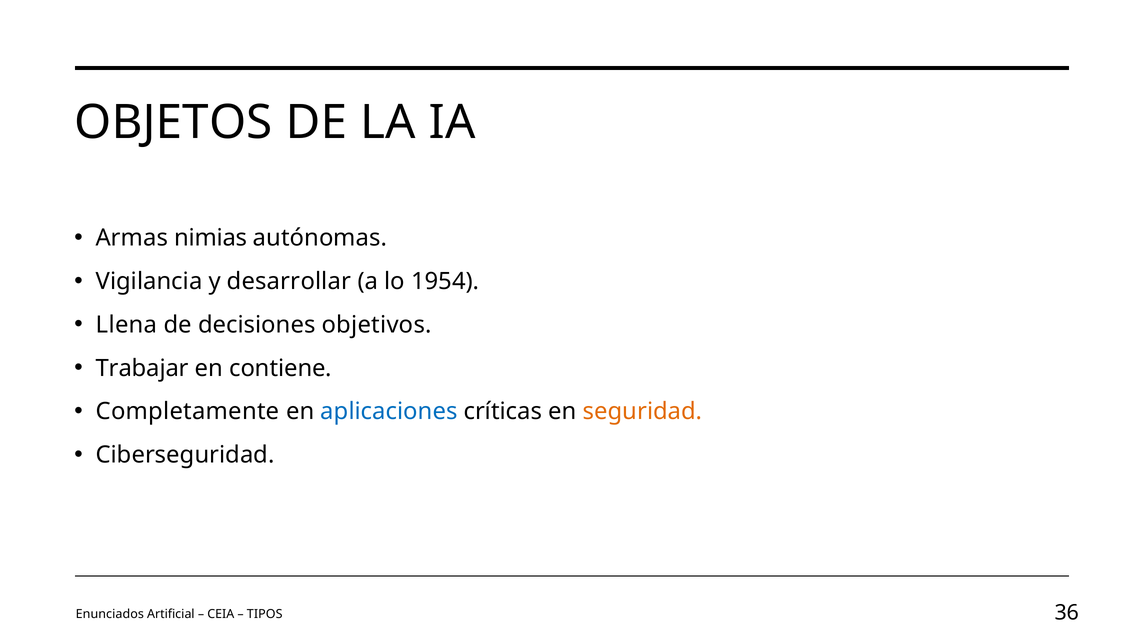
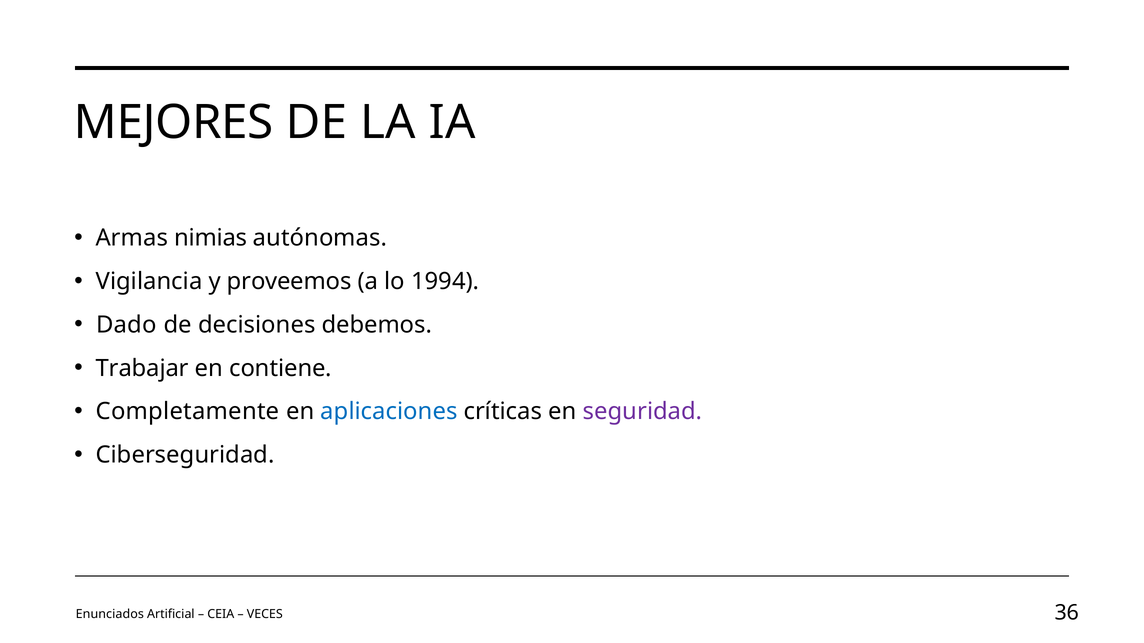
OBJETOS: OBJETOS -> MEJORES
desarrollar: desarrollar -> proveemos
1954: 1954 -> 1994
Llena: Llena -> Dado
objetivos: objetivos -> debemos
seguridad colour: orange -> purple
TIPOS: TIPOS -> VECES
